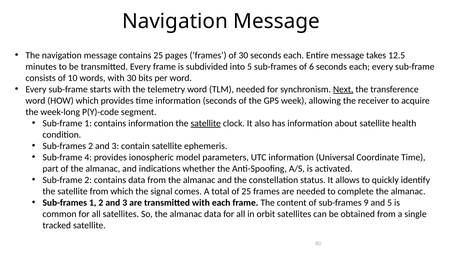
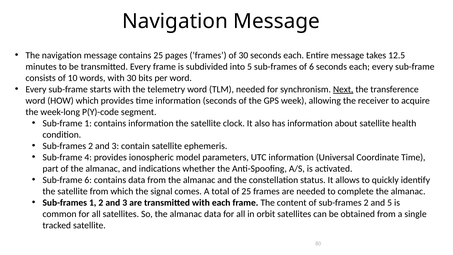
satellite at (206, 123) underline: present -> none
Sub-frame 2: 2 -> 6
of sub-frames 9: 9 -> 2
